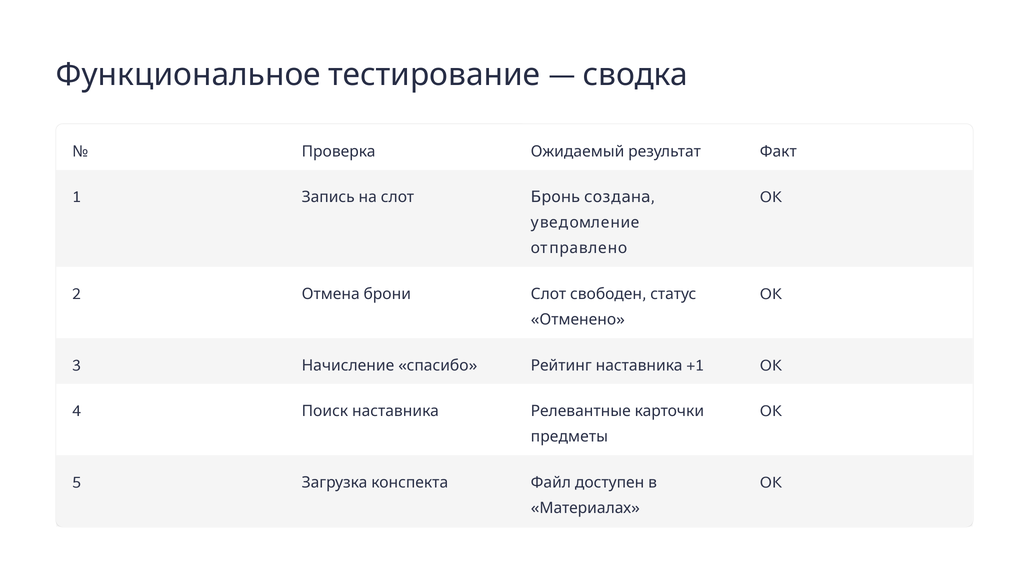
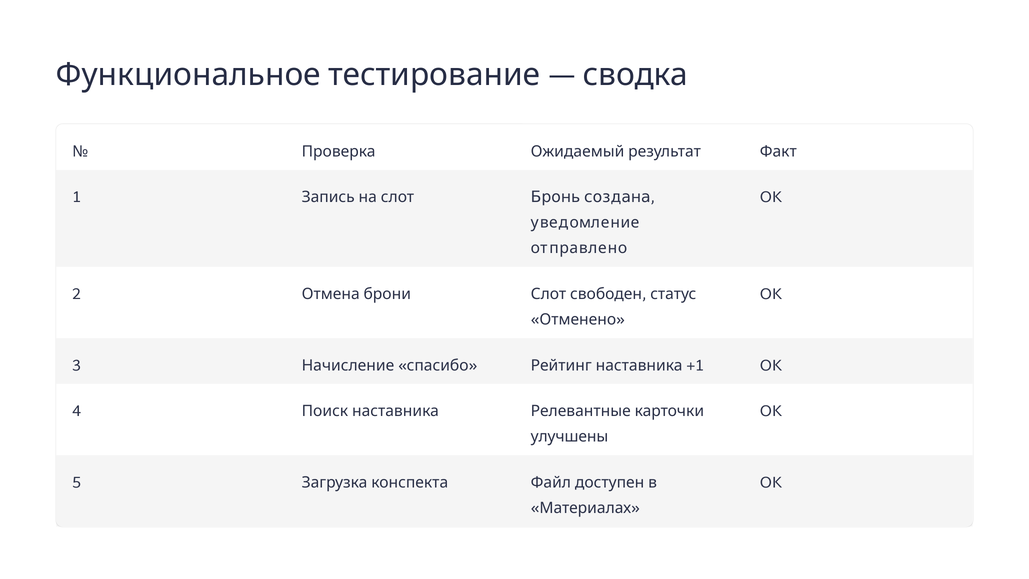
предметы: предметы -> улучшены
